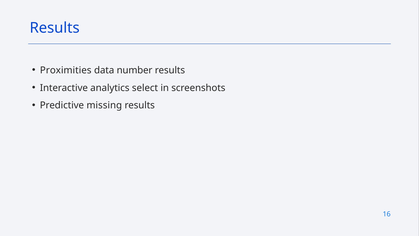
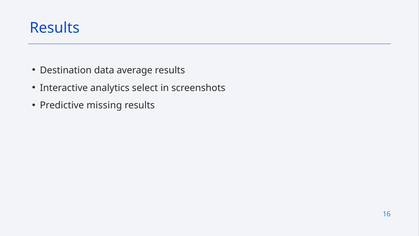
Proximities: Proximities -> Destination
number: number -> average
